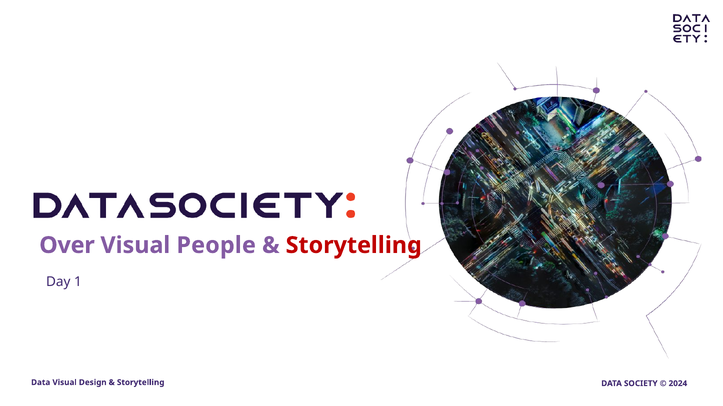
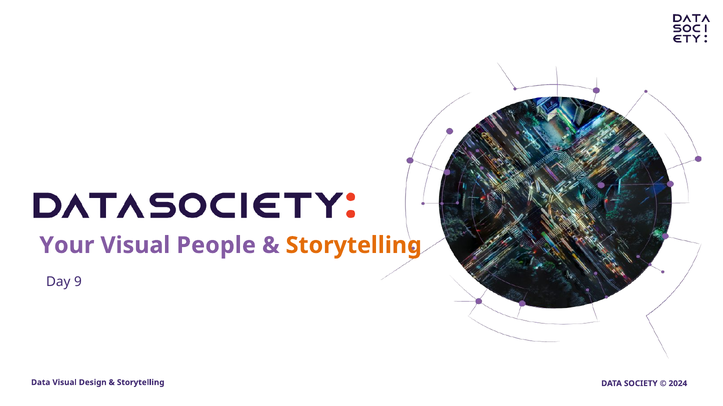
Over: Over -> Your
Storytelling at (354, 246) colour: red -> orange
1: 1 -> 9
